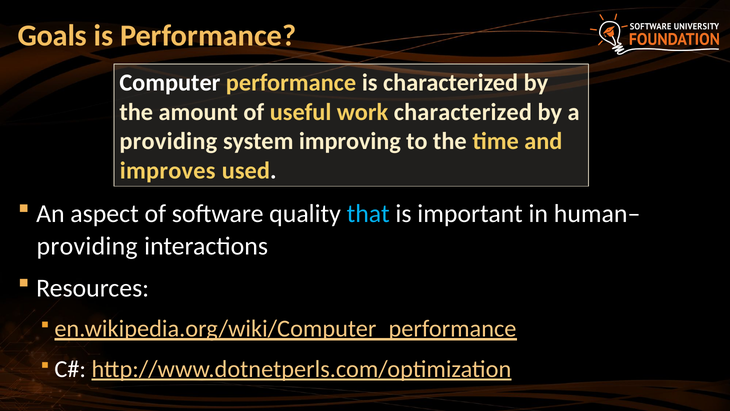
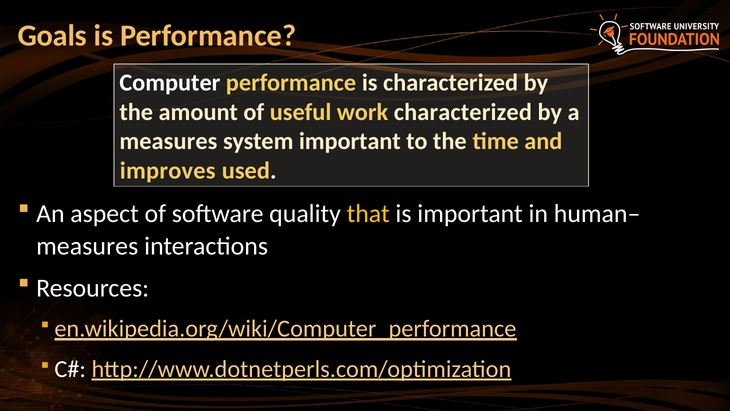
providing at (168, 141): providing -> measures
system improving: improving -> important
that colour: light blue -> yellow
providing at (87, 246): providing -> measures
